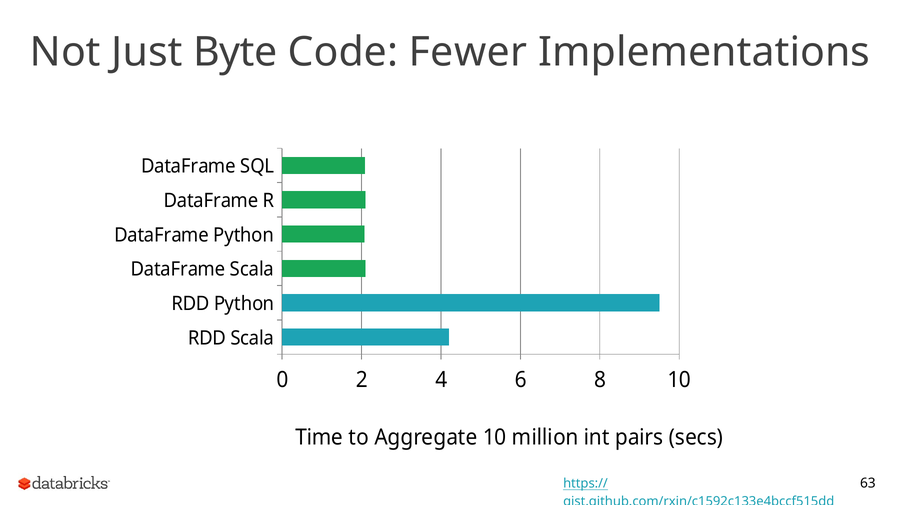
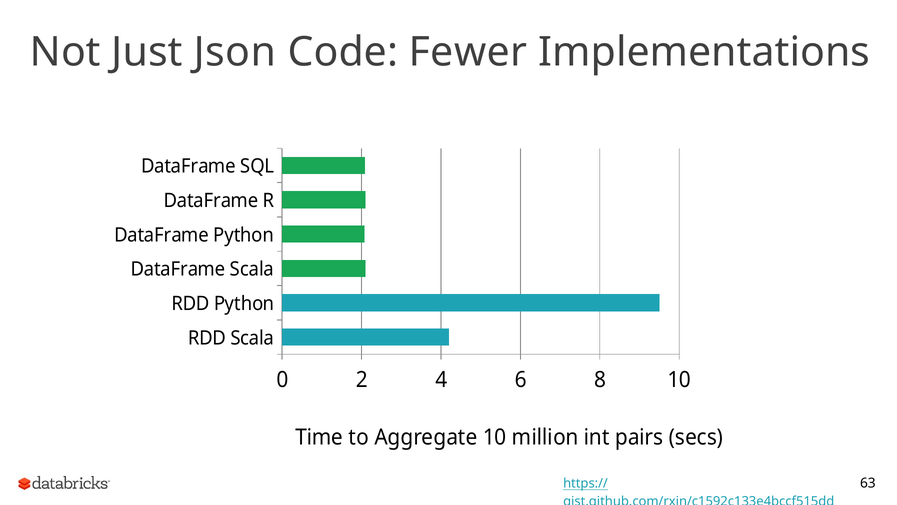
Byte: Byte -> Json
